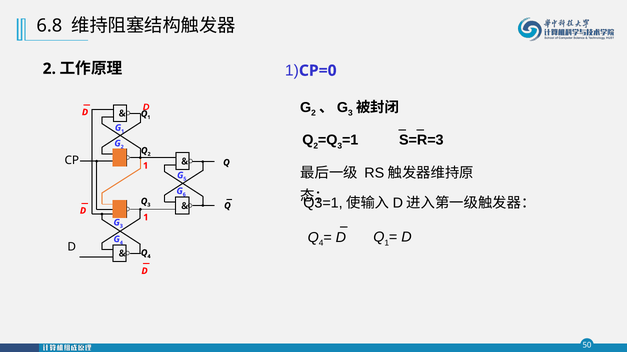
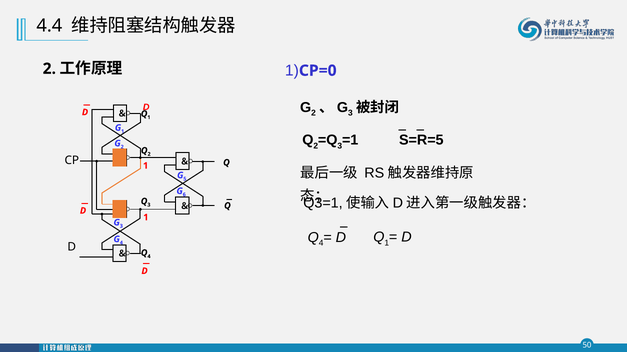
6.8: 6.8 -> 4.4
S=R=3: S=R=3 -> S=R=5
